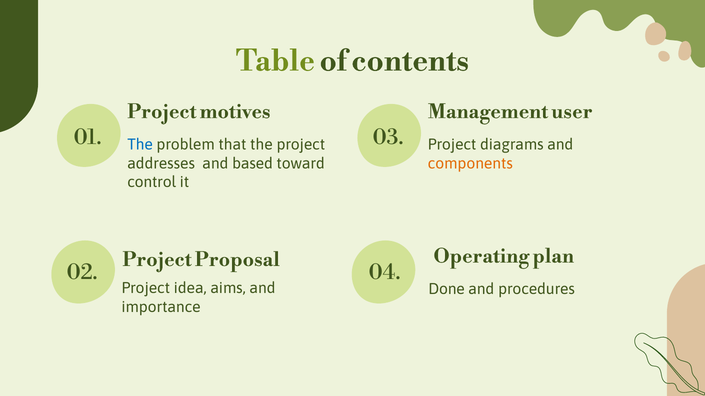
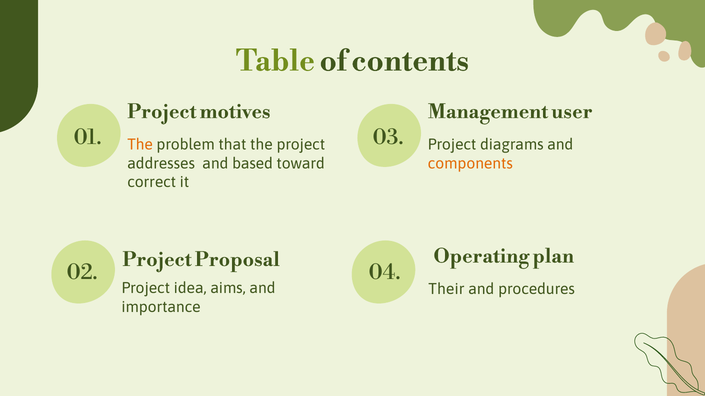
The at (140, 145) colour: blue -> orange
control: control -> correct
Done: Done -> Their
